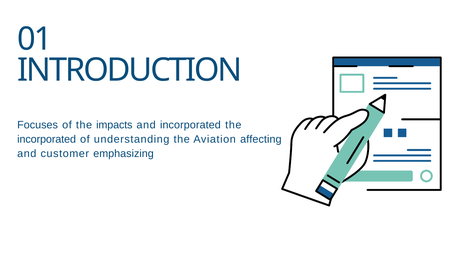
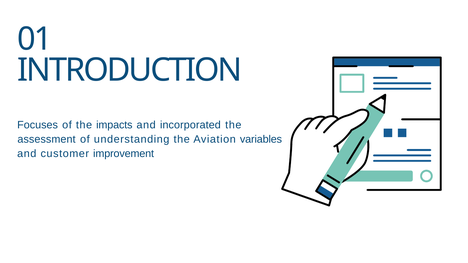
incorporated at (47, 139): incorporated -> assessment
affecting: affecting -> variables
emphasizing: emphasizing -> improvement
